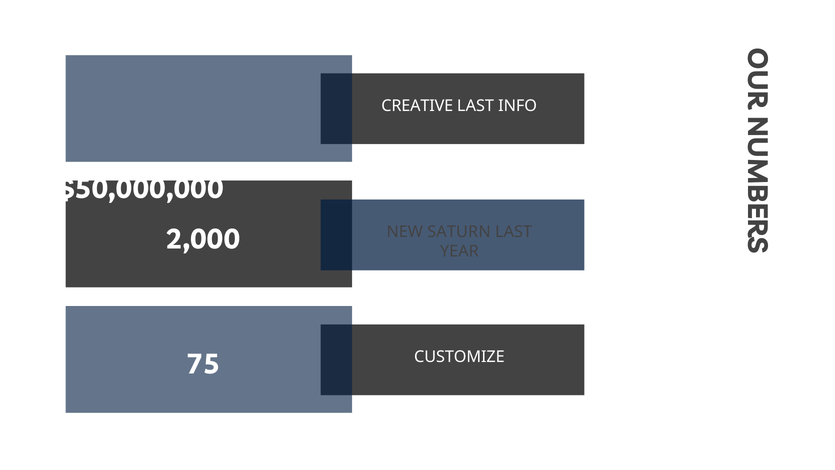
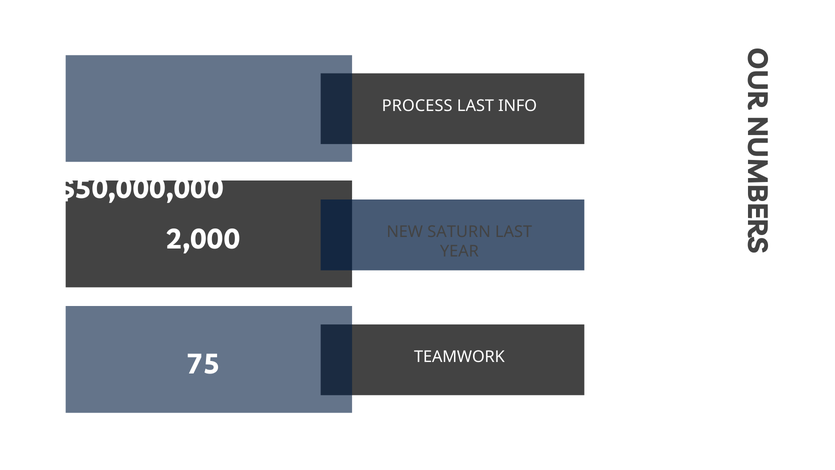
CREATIVE: CREATIVE -> PROCESS
CUSTOMIZE: CUSTOMIZE -> TEAMWORK
